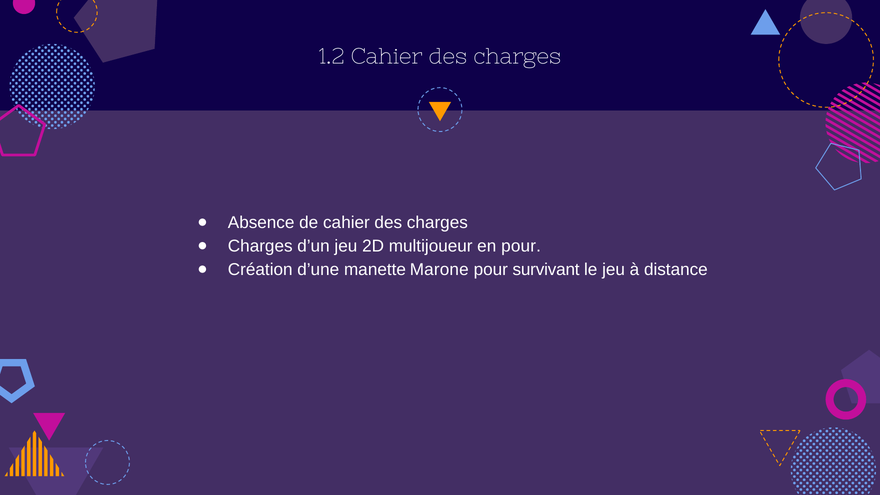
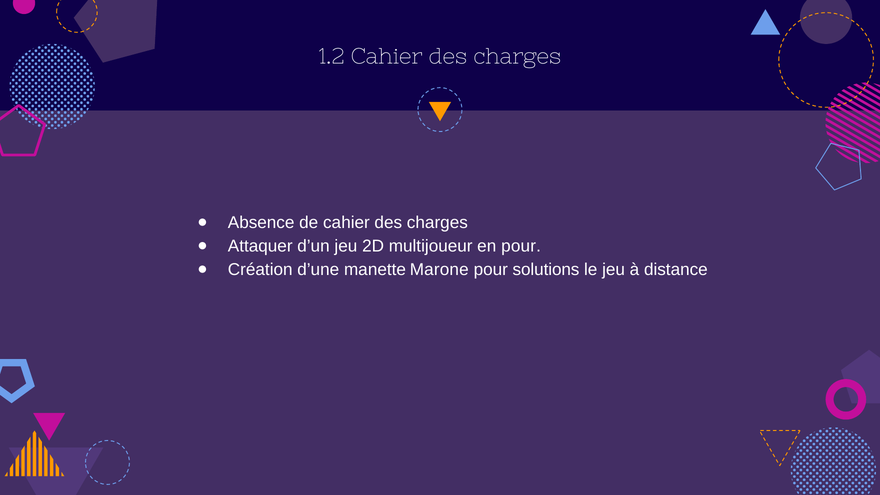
Charges at (260, 246): Charges -> Attaquer
survivant: survivant -> solutions
